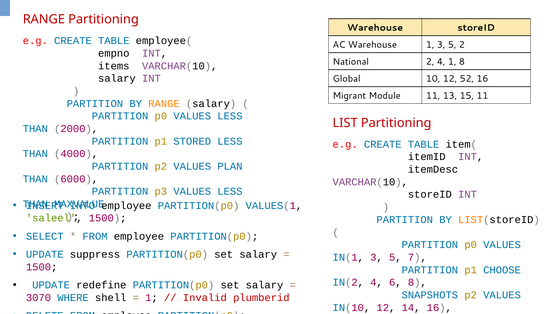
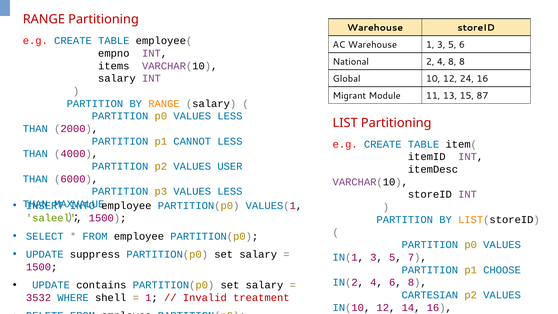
5 2: 2 -> 6
4 1: 1 -> 8
52: 52 -> 24
15 11: 11 -> 87
STORED: STORED -> CANNOT
PLAN: PLAN -> USER
redefine: redefine -> contains
SNAPSHOTS: SNAPSHOTS -> CARTESIAN
3070: 3070 -> 3532
plumberid: plumberid -> treatment
